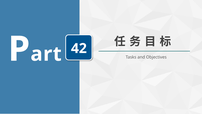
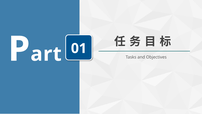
42: 42 -> 01
